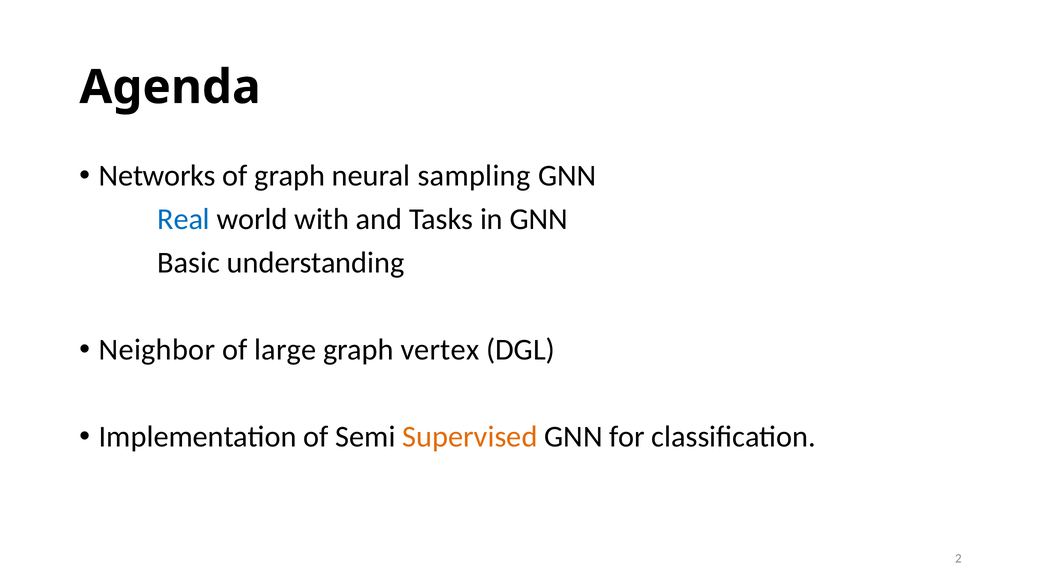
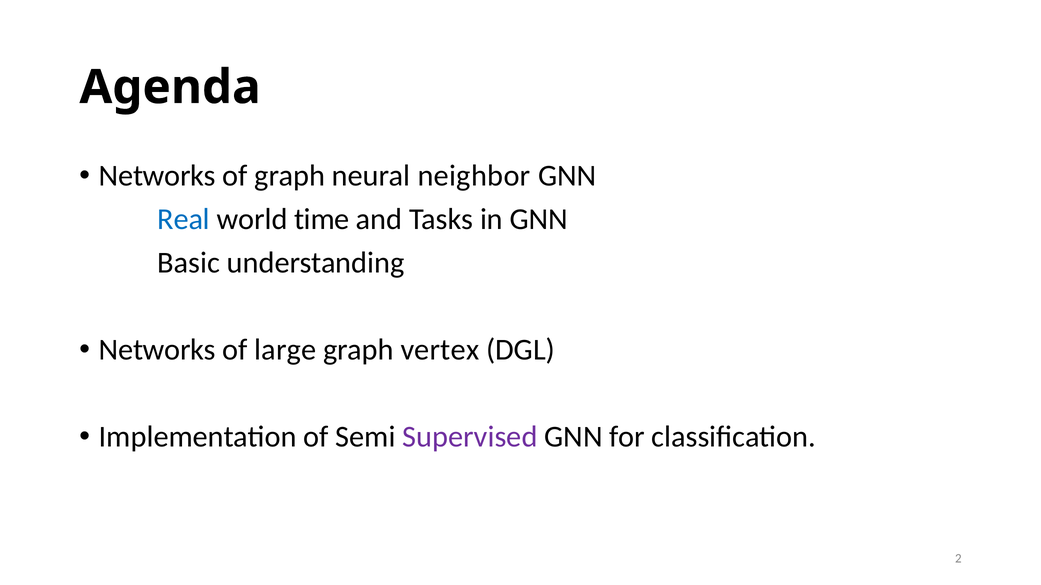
sampling: sampling -> neighbor
with: with -> time
Neighbor at (157, 350): Neighbor -> Networks
Supervised colour: orange -> purple
